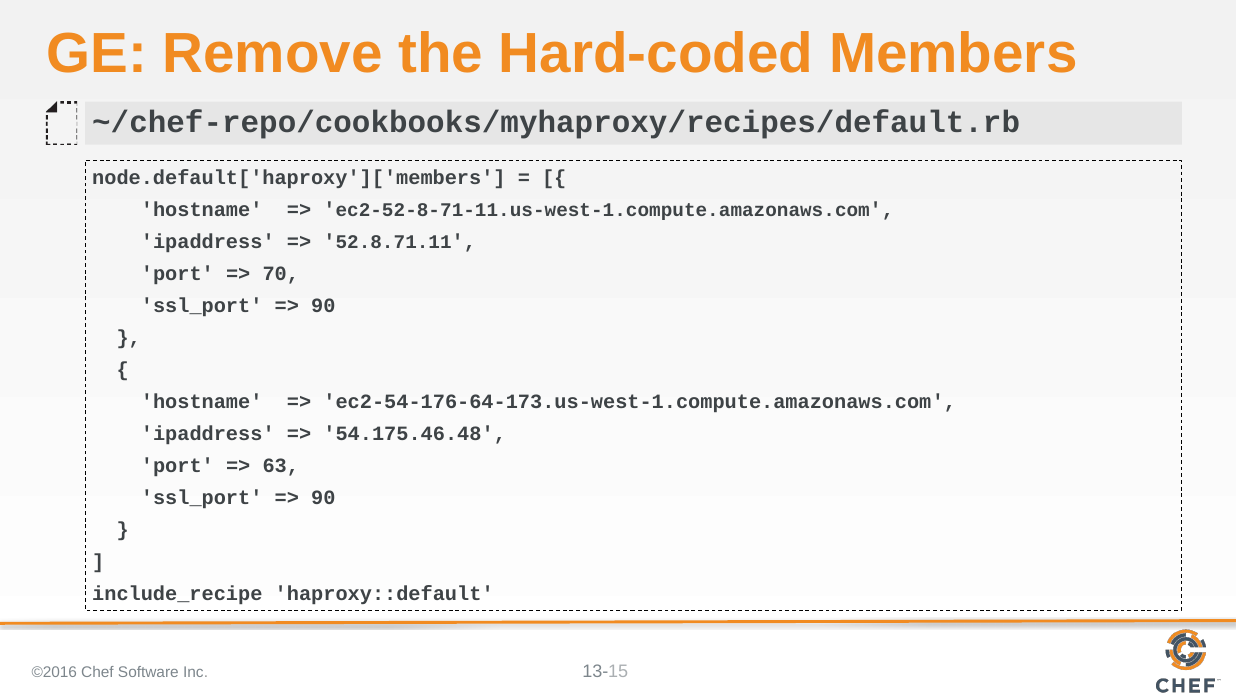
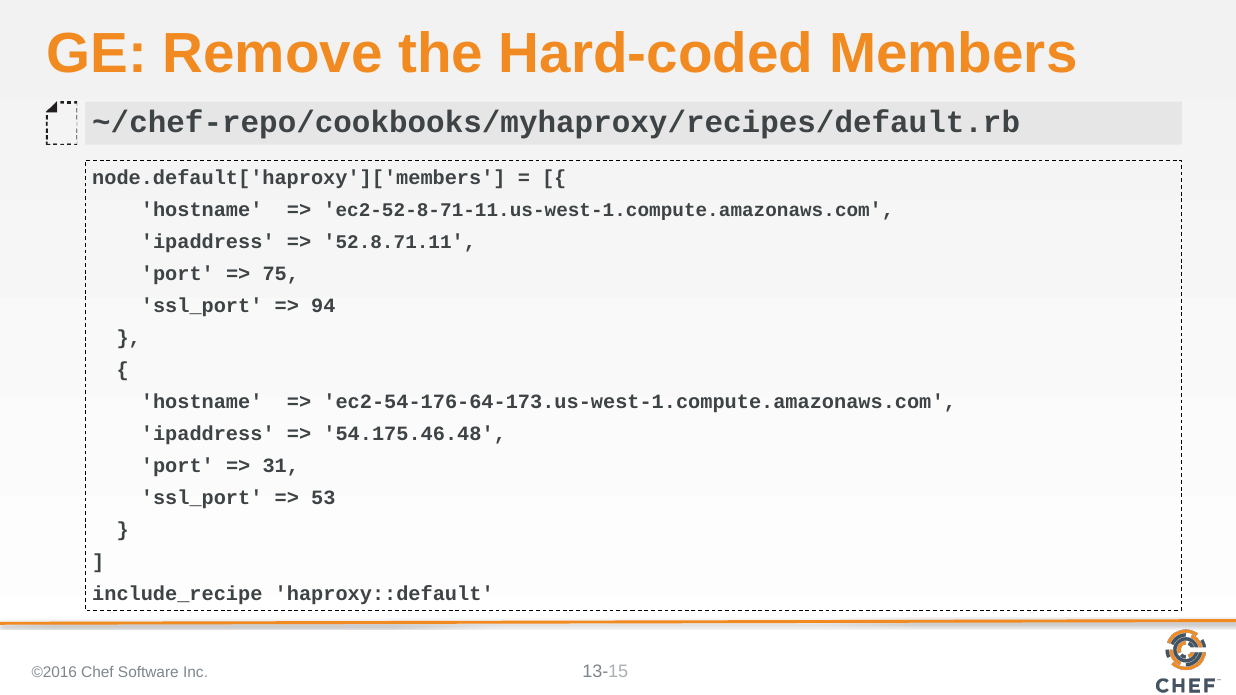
70: 70 -> 75
90 at (323, 306): 90 -> 94
63: 63 -> 31
90 at (323, 498): 90 -> 53
